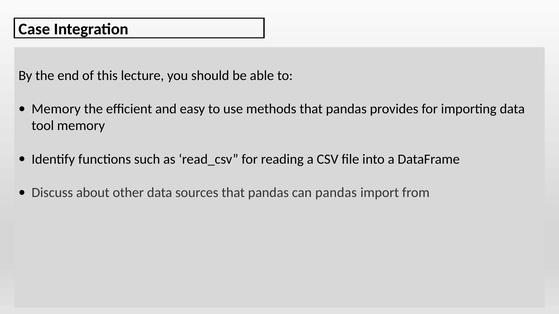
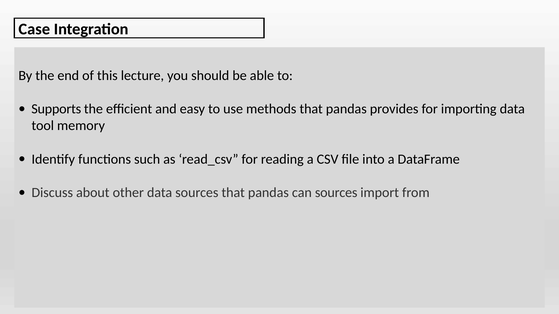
Memory at (56, 109): Memory -> Supports
can pandas: pandas -> sources
